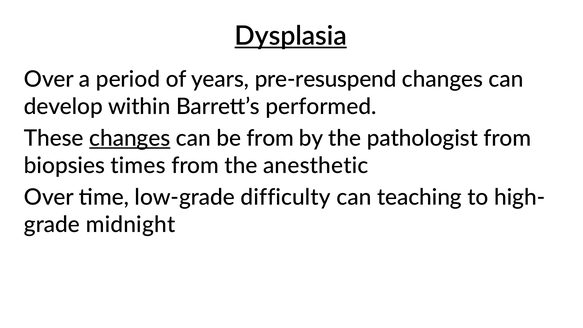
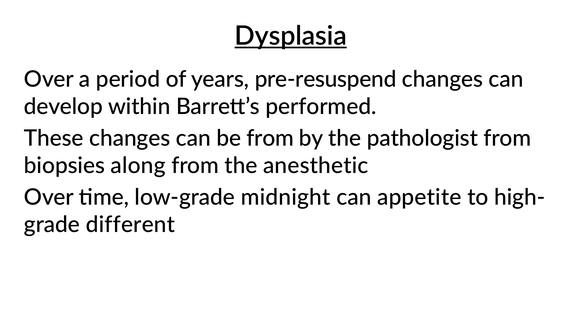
changes at (130, 138) underline: present -> none
times: times -> along
difficulty: difficulty -> midnight
teaching: teaching -> appetite
midnight: midnight -> different
